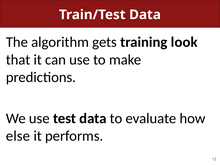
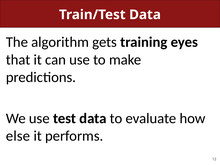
look: look -> eyes
